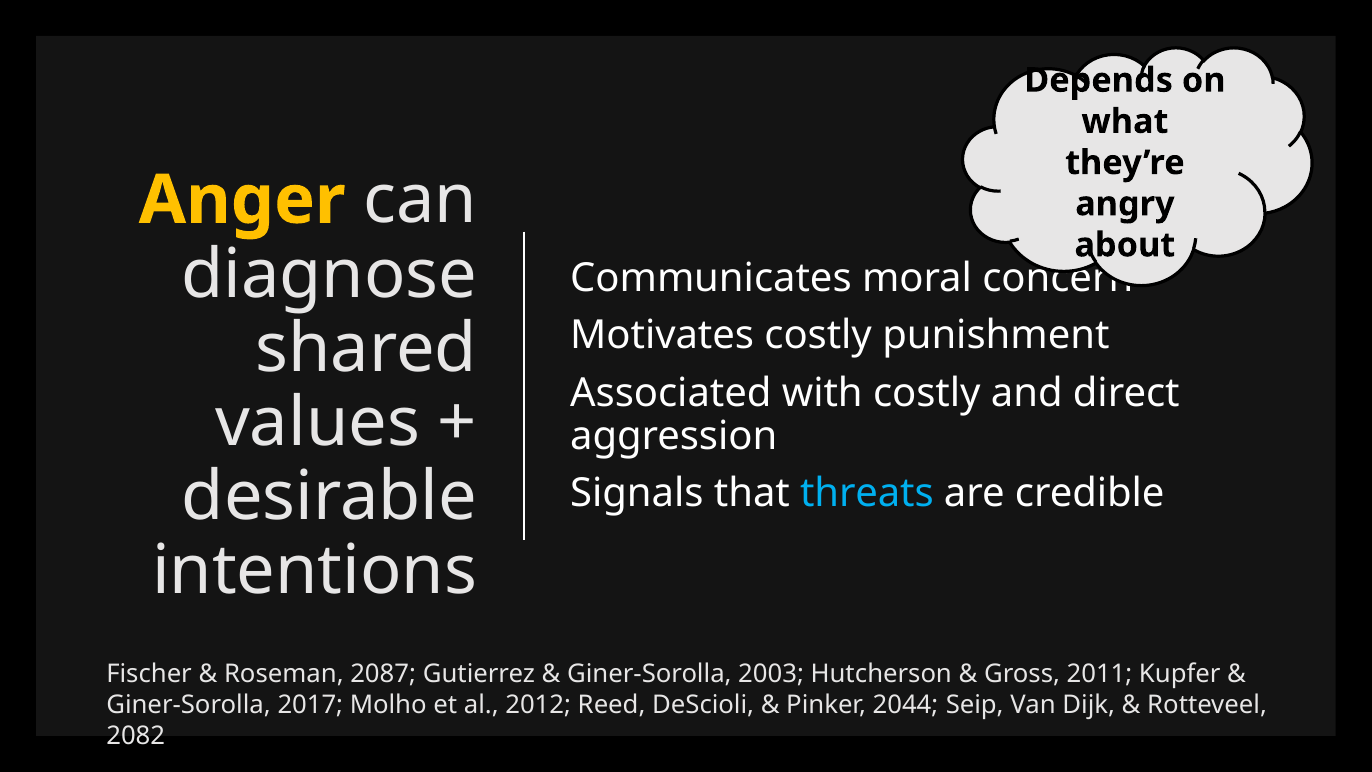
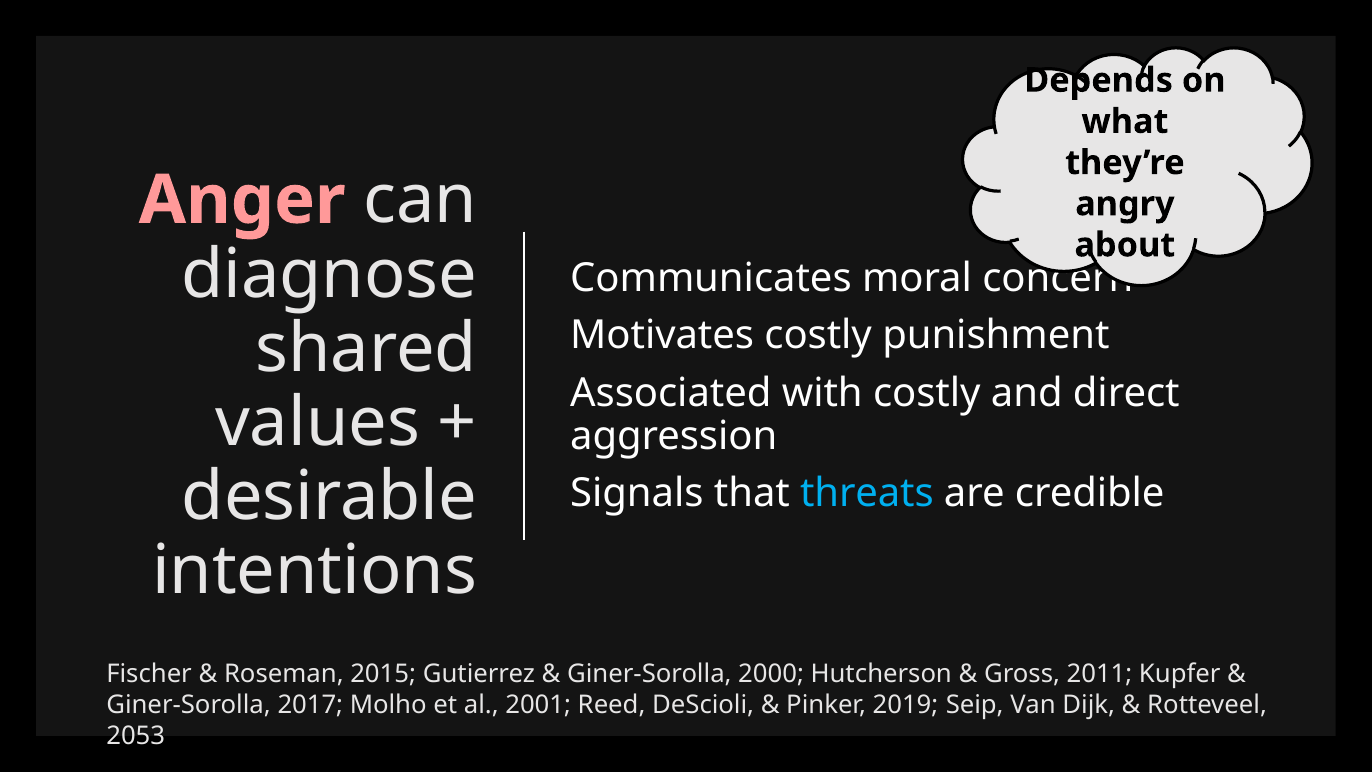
Anger colour: yellow -> pink
2087: 2087 -> 2015
2003: 2003 -> 2000
2012: 2012 -> 2001
2044: 2044 -> 2019
2082: 2082 -> 2053
